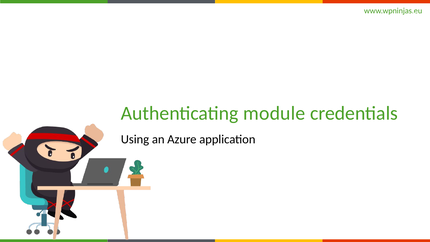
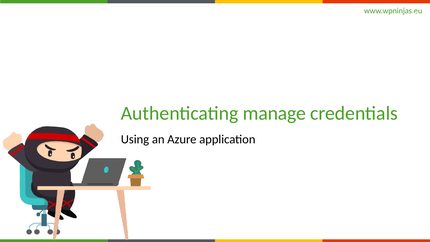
module: module -> manage
